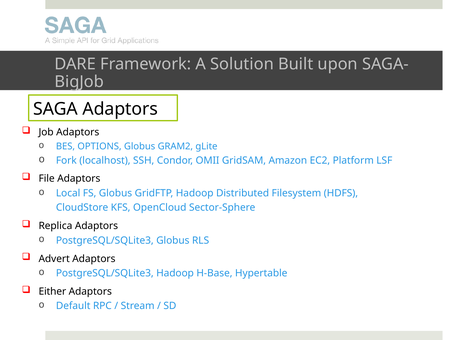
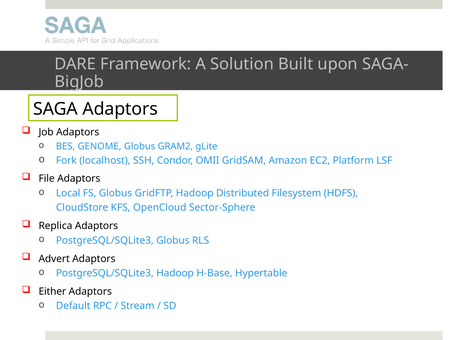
OPTIONS: OPTIONS -> GENOME
